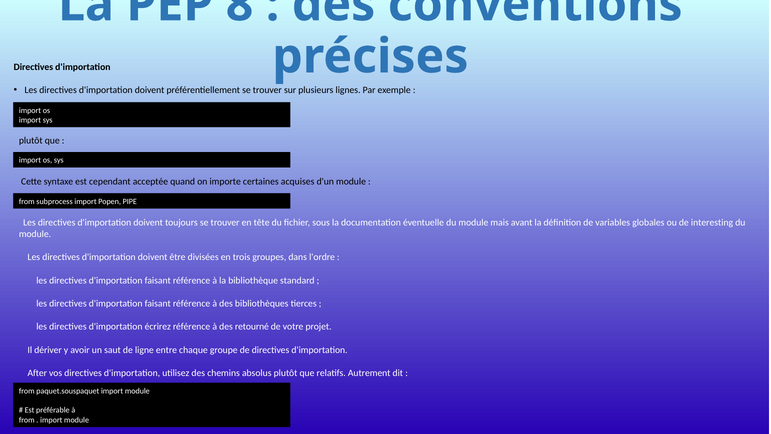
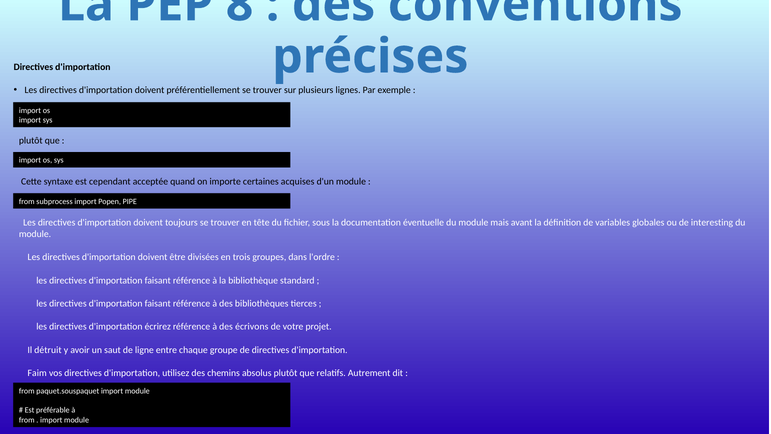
retourné: retourné -> écrivons
dériver: dériver -> détruit
After: After -> Faim
